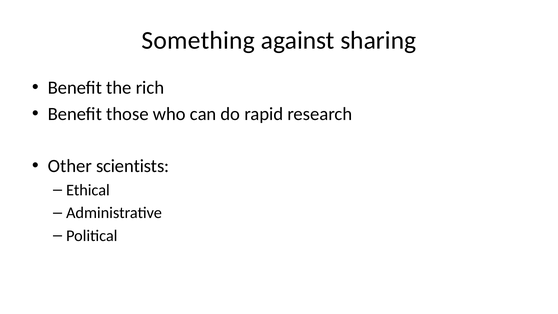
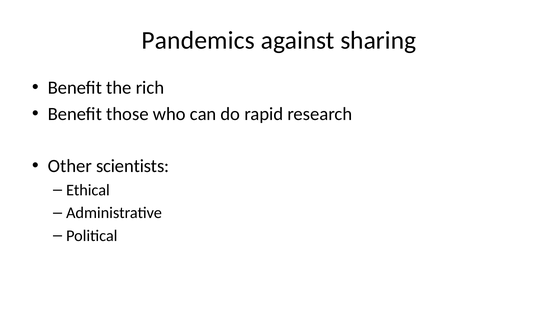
Something: Something -> Pandemics
